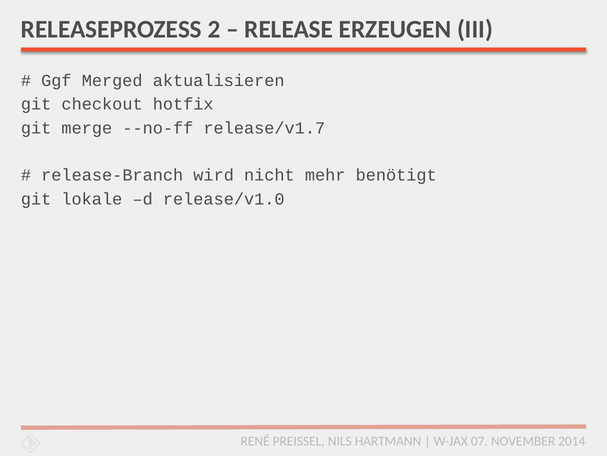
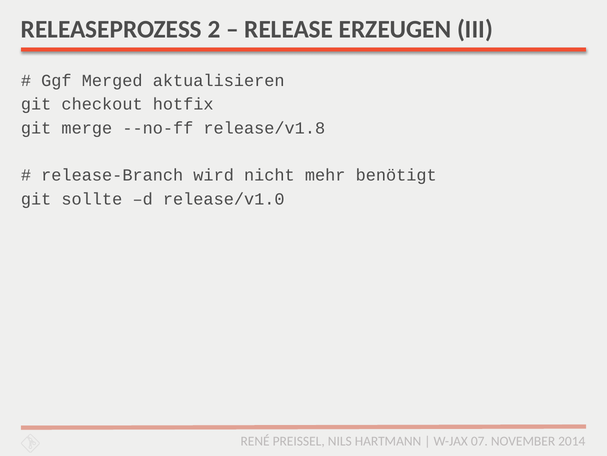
release/v1.7: release/v1.7 -> release/v1.8
lokale: lokale -> sollte
